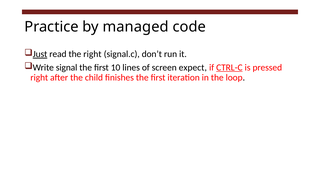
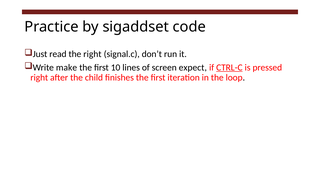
managed: managed -> sigaddset
Just underline: present -> none
signal: signal -> make
